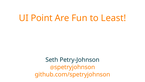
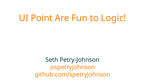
Least: Least -> Logic
